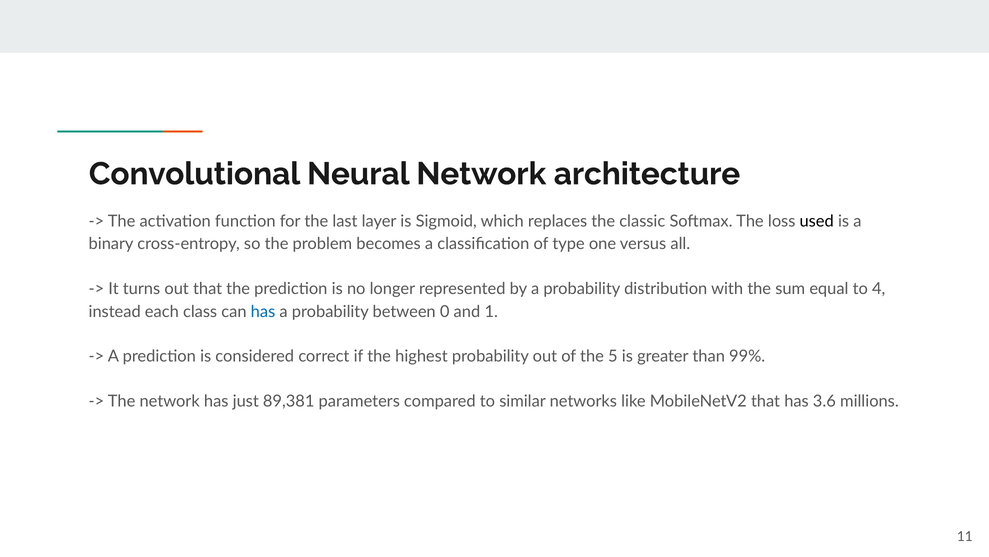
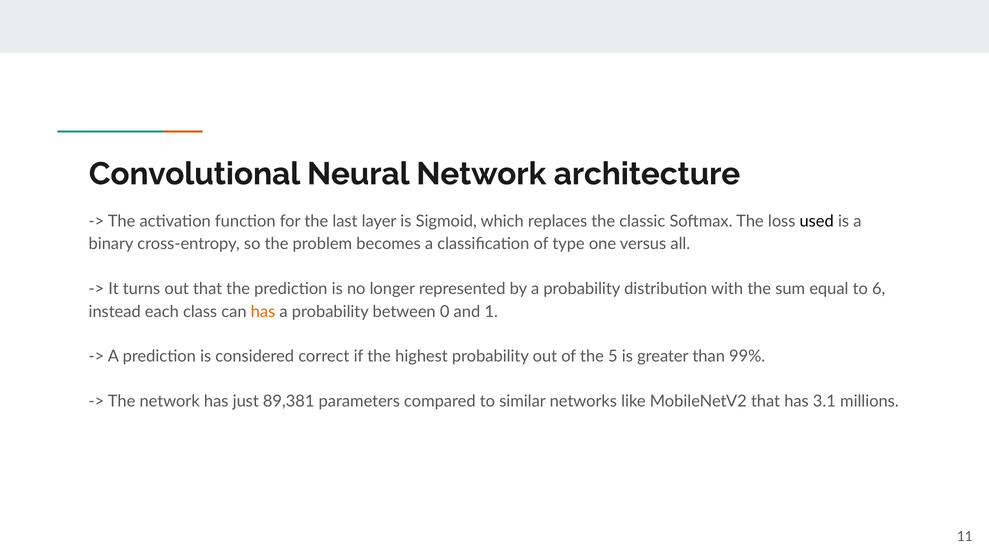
4: 4 -> 6
has at (263, 311) colour: blue -> orange
3.6: 3.6 -> 3.1
